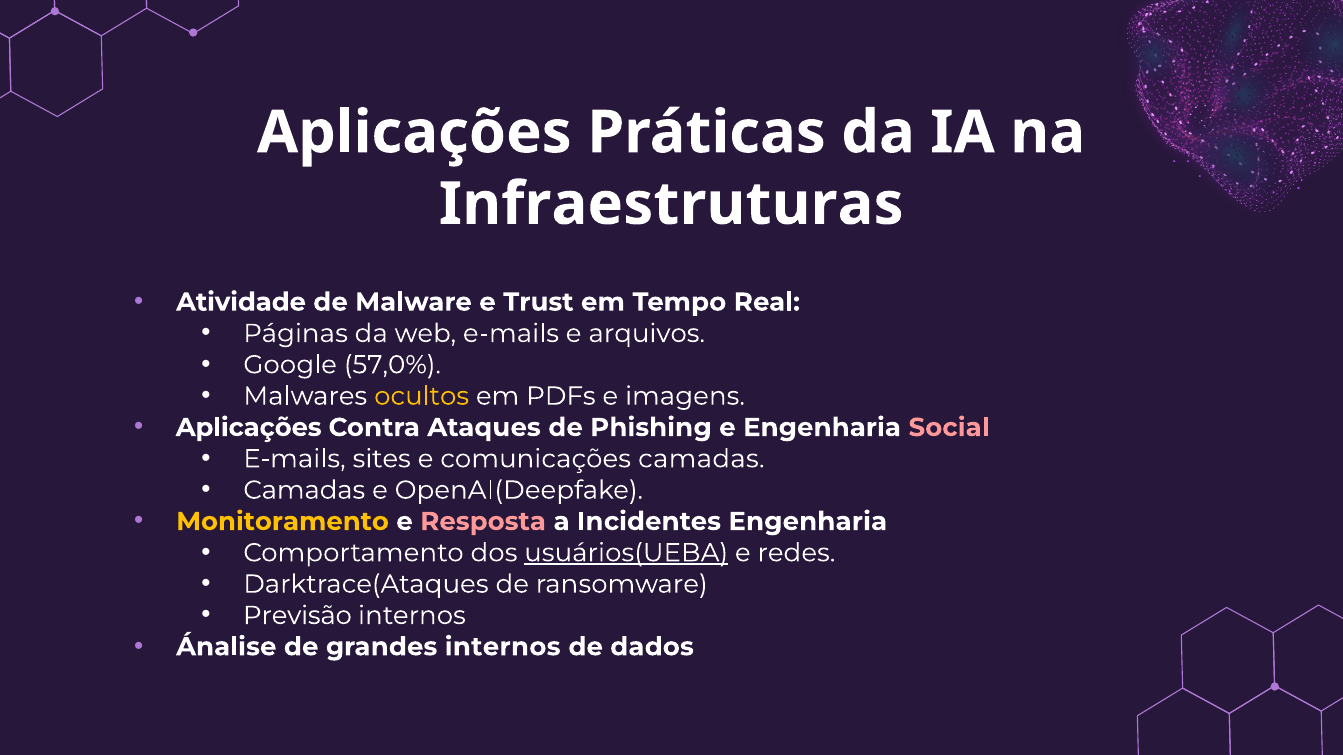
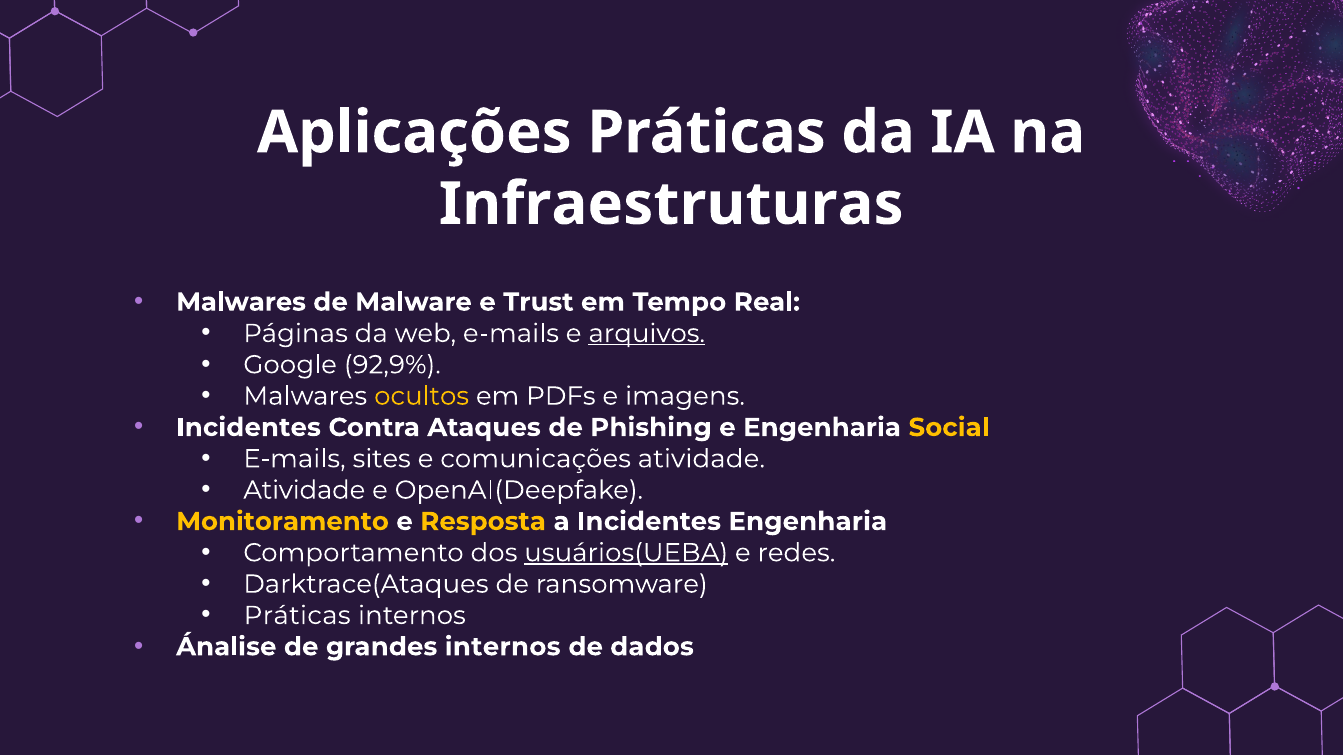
Atividade at (241, 302): Atividade -> Malwares
arquivos underline: none -> present
57,0%: 57,0% -> 92,9%
Aplicações at (249, 428): Aplicações -> Incidentes
Social colour: pink -> yellow
comunicações camadas: camadas -> atividade
Camadas at (304, 490): Camadas -> Atividade
Resposta colour: pink -> yellow
Previsão at (297, 616): Previsão -> Práticas
